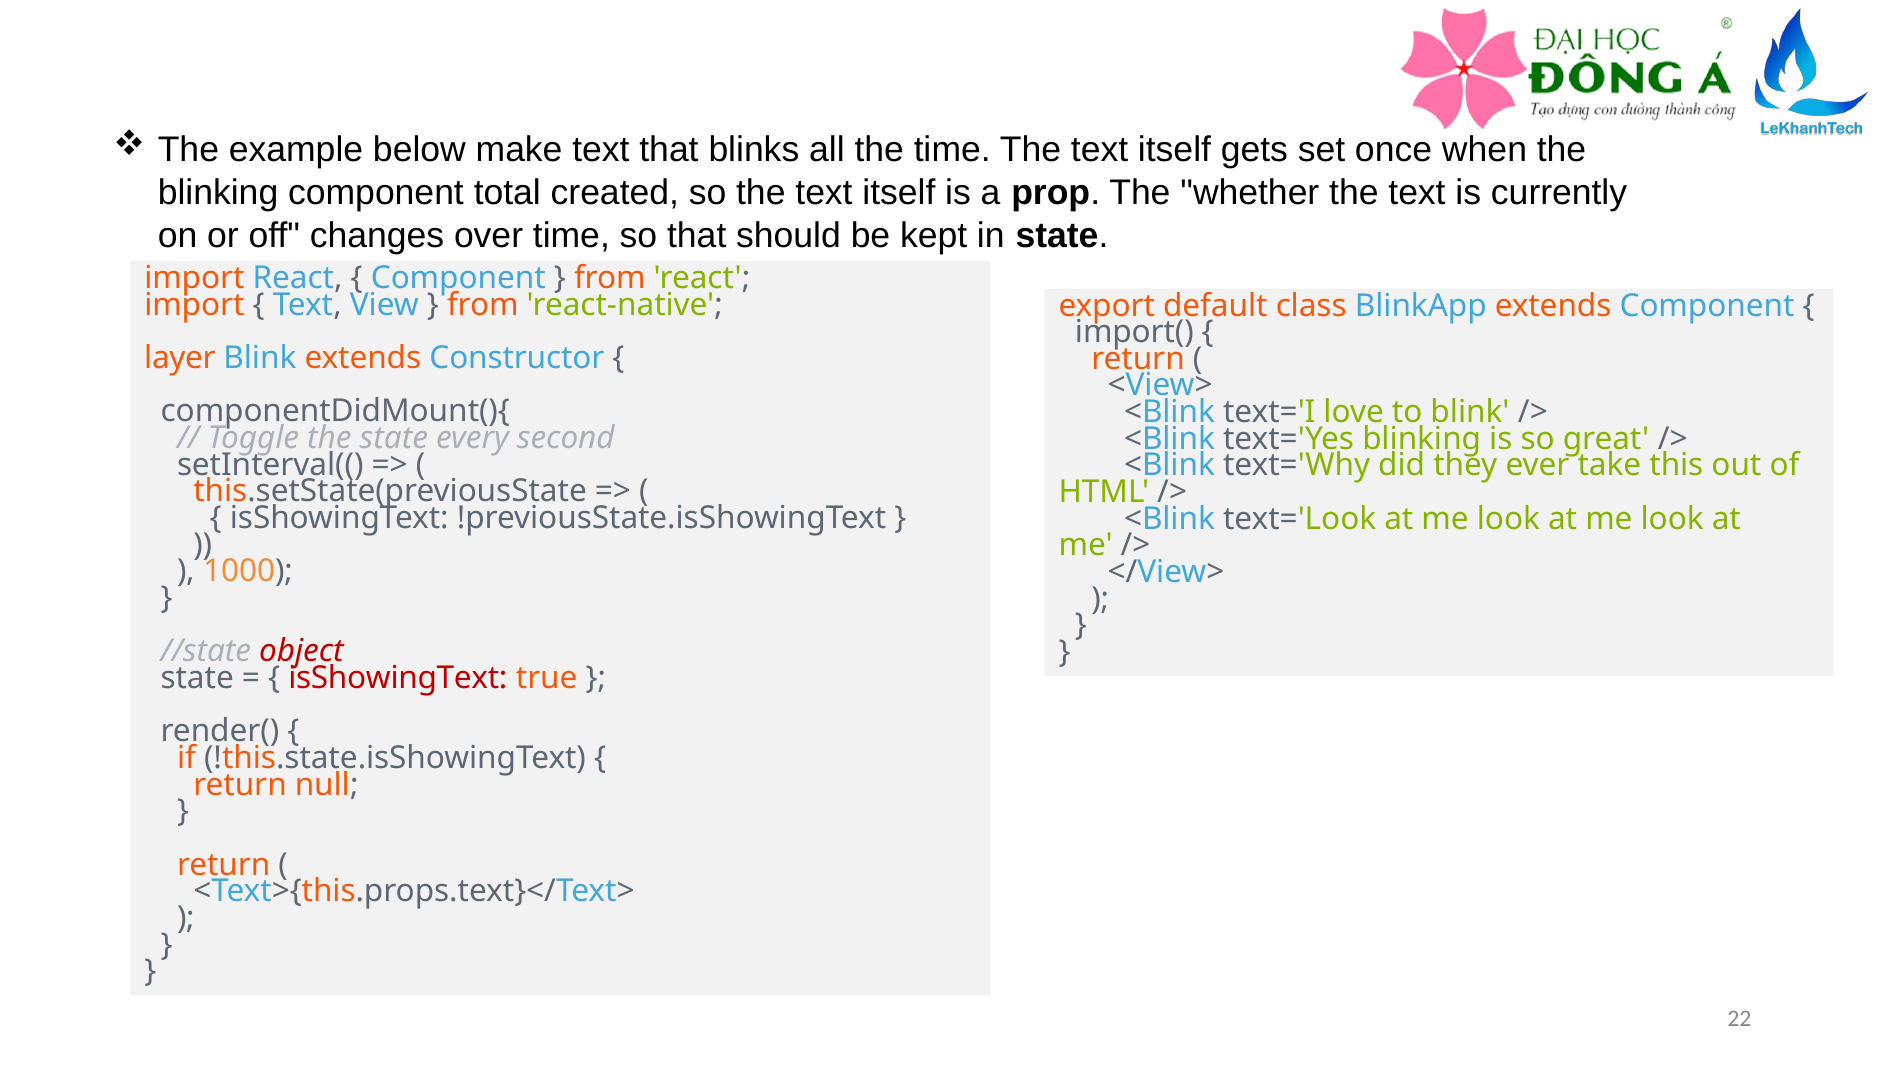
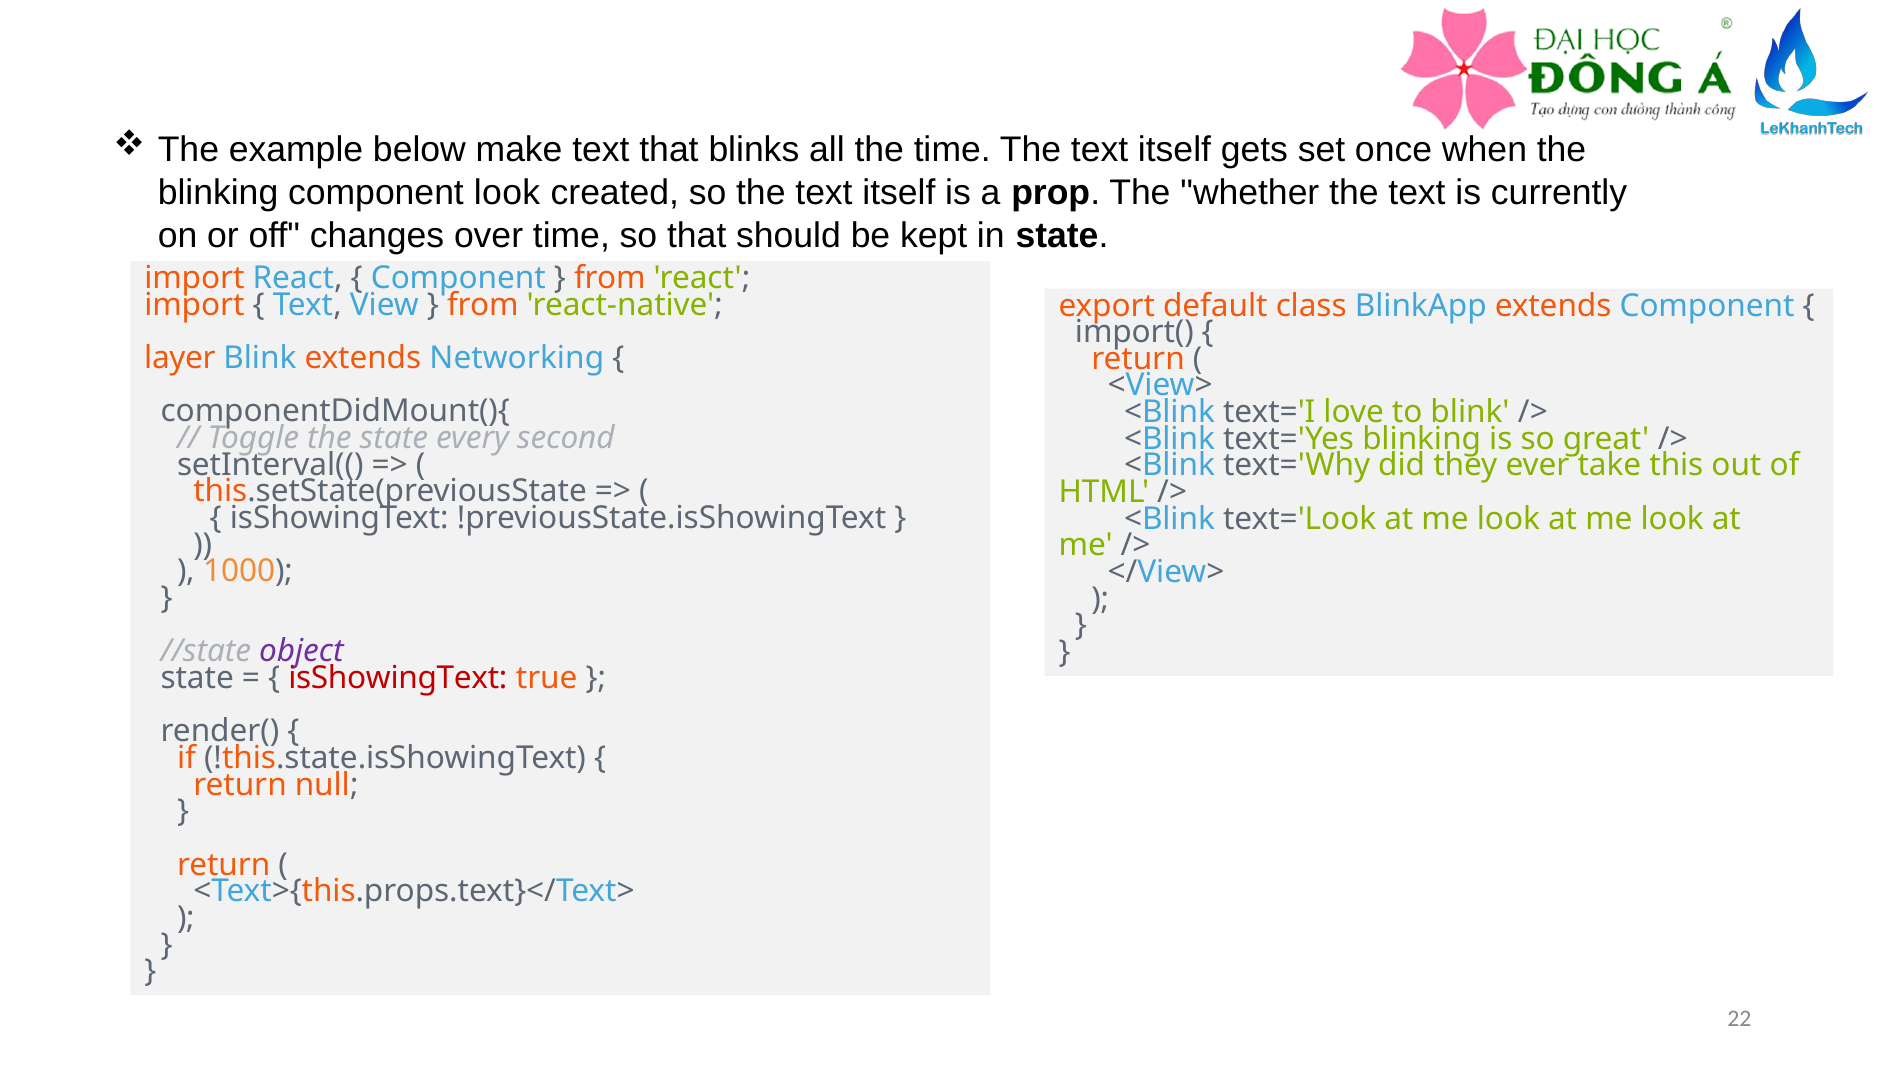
component total: total -> look
Constructor: Constructor -> Networking
object colour: red -> purple
